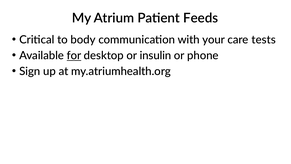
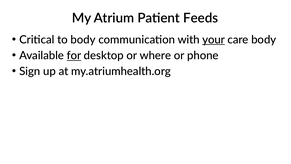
your underline: none -> present
care tests: tests -> body
insulin: insulin -> where
